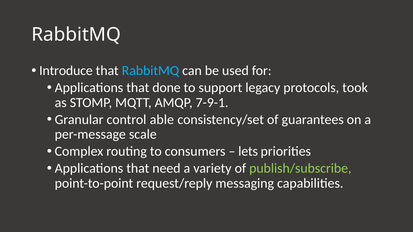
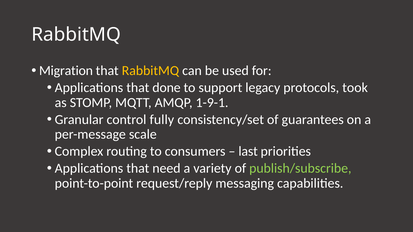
Introduce: Introduce -> Migration
RabbitMQ at (150, 71) colour: light blue -> yellow
7-9-1: 7-9-1 -> 1-9-1
able: able -> fully
lets: lets -> last
